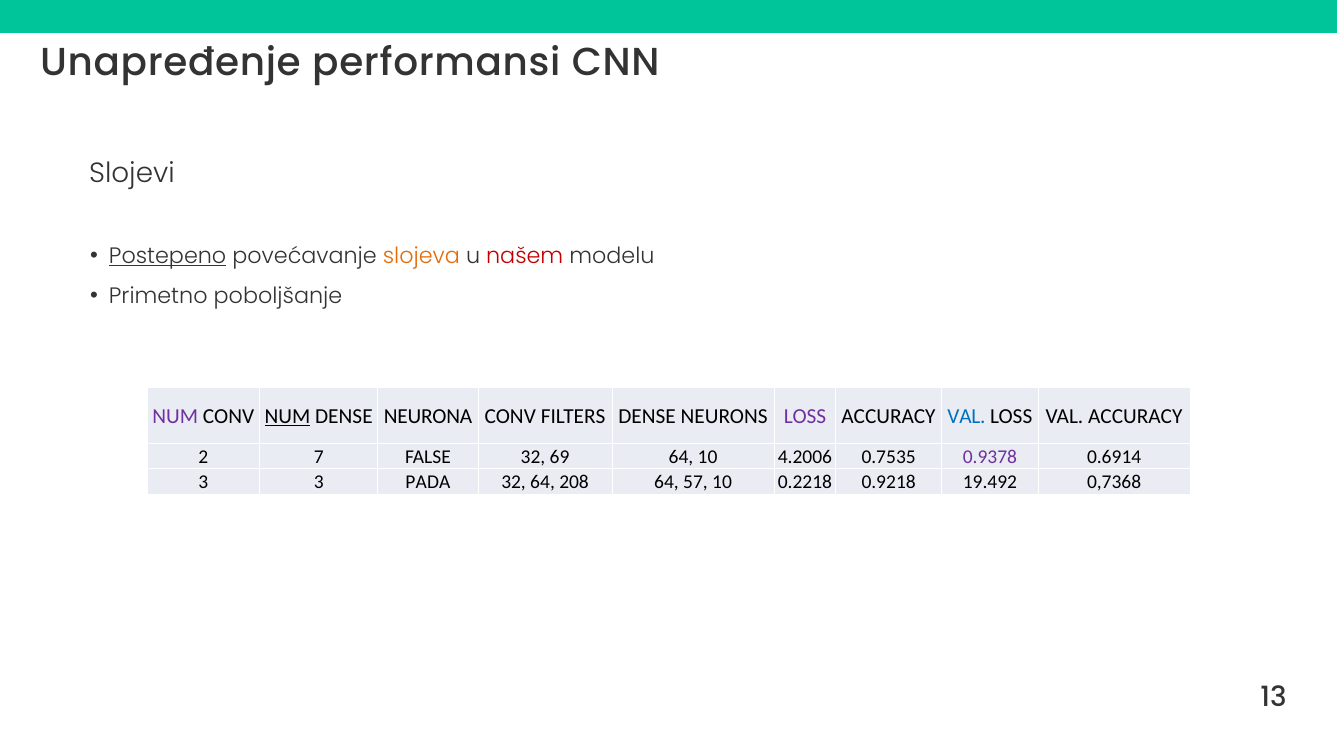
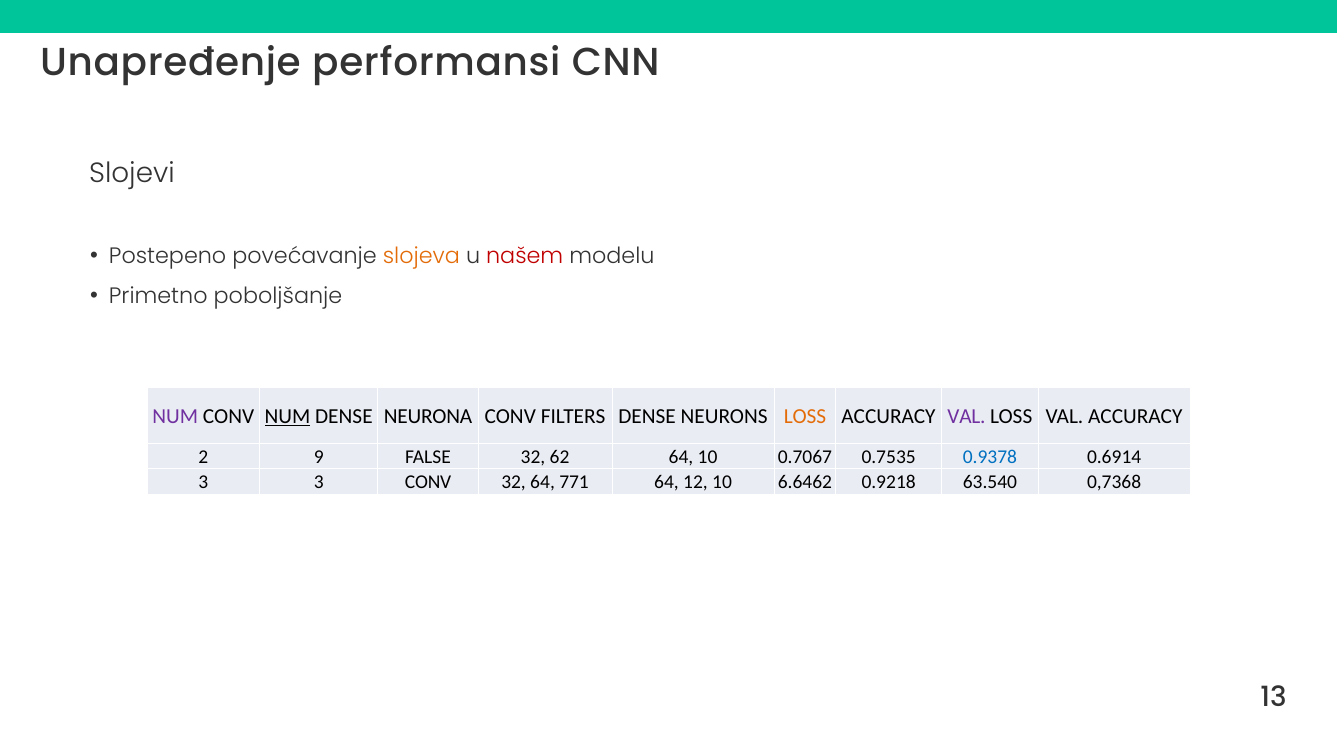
Postepeno underline: present -> none
LOSS at (805, 416) colour: purple -> orange
VAL at (966, 416) colour: blue -> purple
7: 7 -> 9
69: 69 -> 62
4.2006: 4.2006 -> 0.7067
0.9378 colour: purple -> blue
3 PADA: PADA -> CONV
208: 208 -> 771
57: 57 -> 12
0.2218: 0.2218 -> 6.6462
19.492: 19.492 -> 63.540
